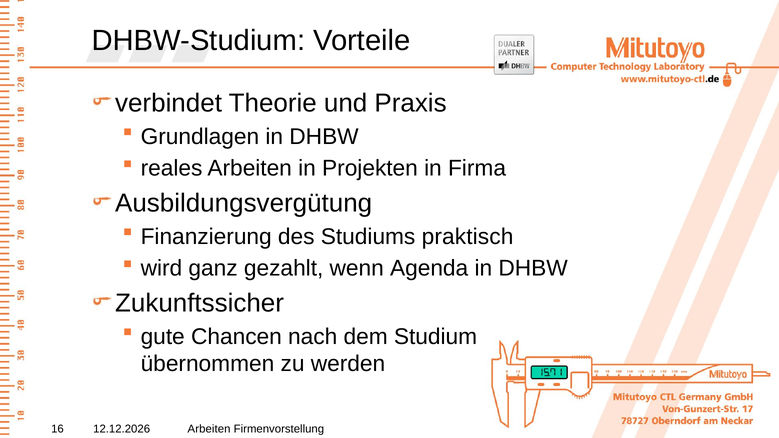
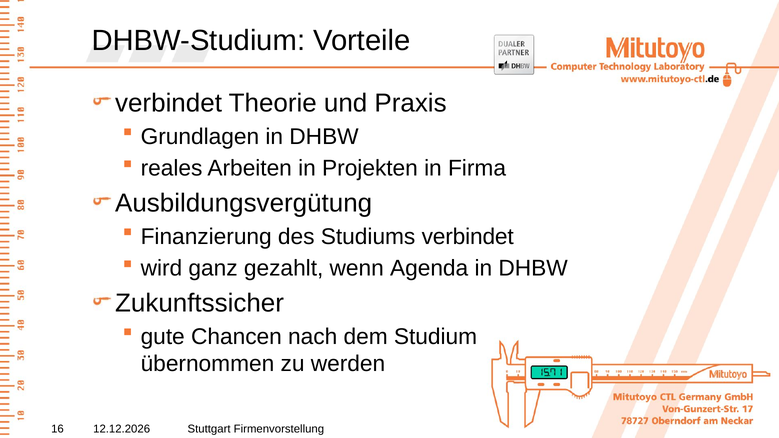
Studiums praktisch: praktisch -> verbindet
Arbeiten at (209, 429): Arbeiten -> Stuttgart
